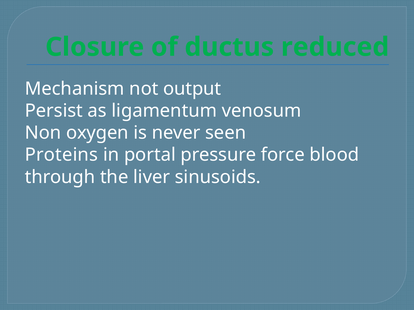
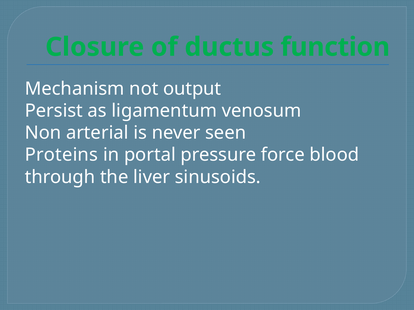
reduced: reduced -> function
oxygen: oxygen -> arterial
